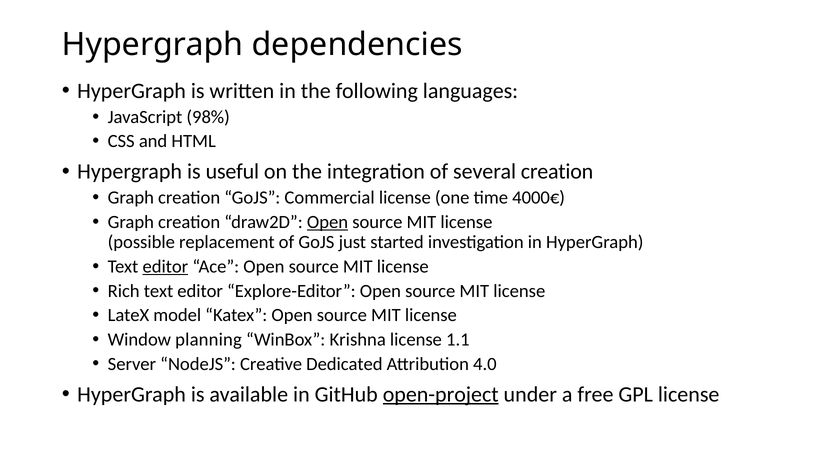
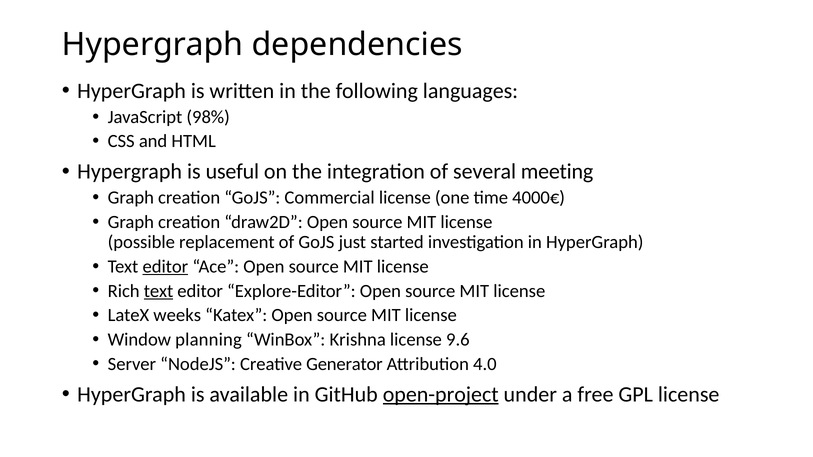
several creation: creation -> meeting
Open at (328, 222) underline: present -> none
text at (159, 291) underline: none -> present
model: model -> weeks
1.1: 1.1 -> 9.6
Dedicated: Dedicated -> Generator
